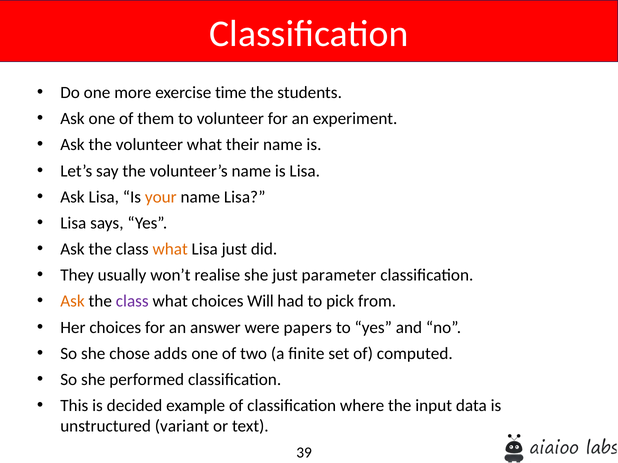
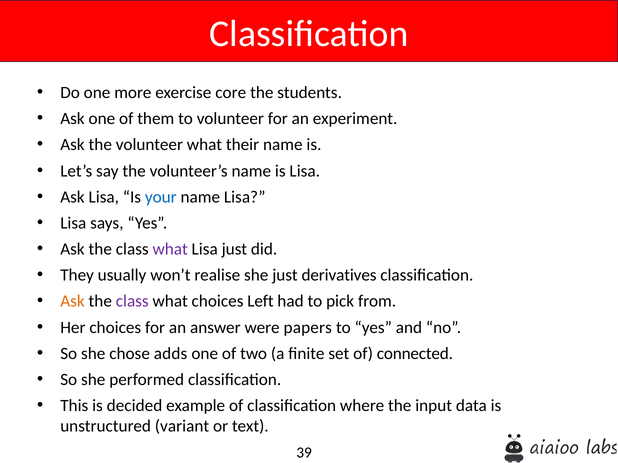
time: time -> core
your colour: orange -> blue
what at (170, 249) colour: orange -> purple
parameter: parameter -> derivatives
Will: Will -> Left
computed: computed -> connected
